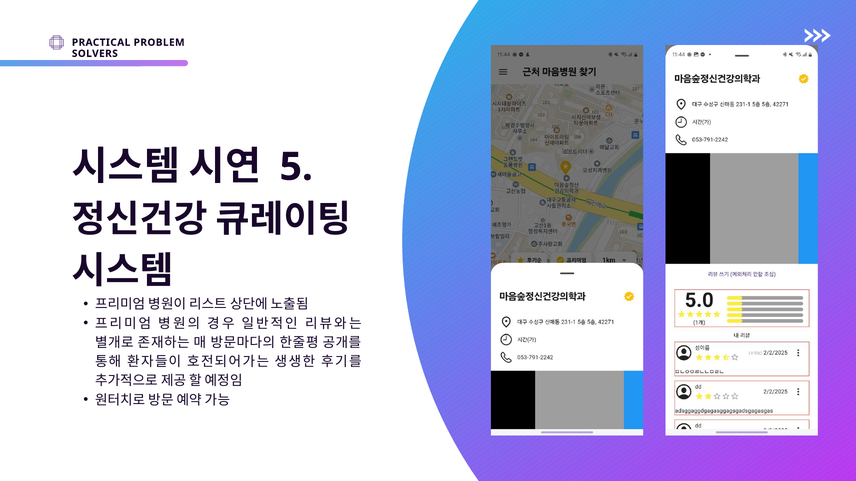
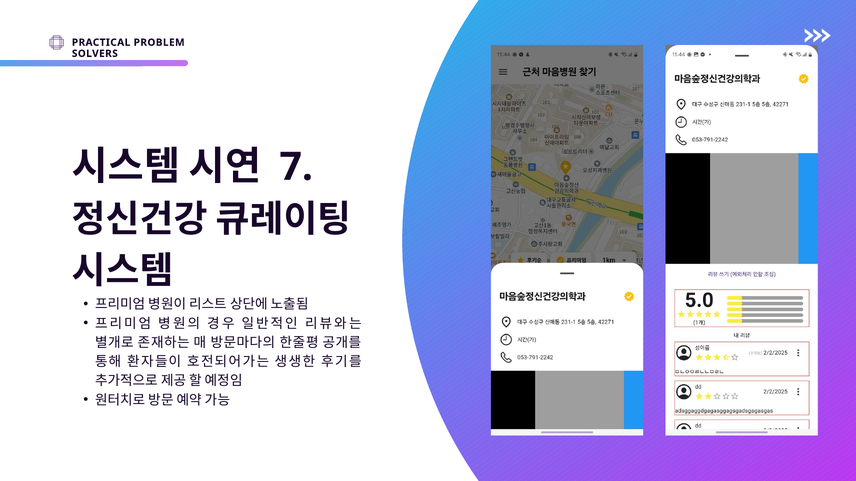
5: 5 -> 7
